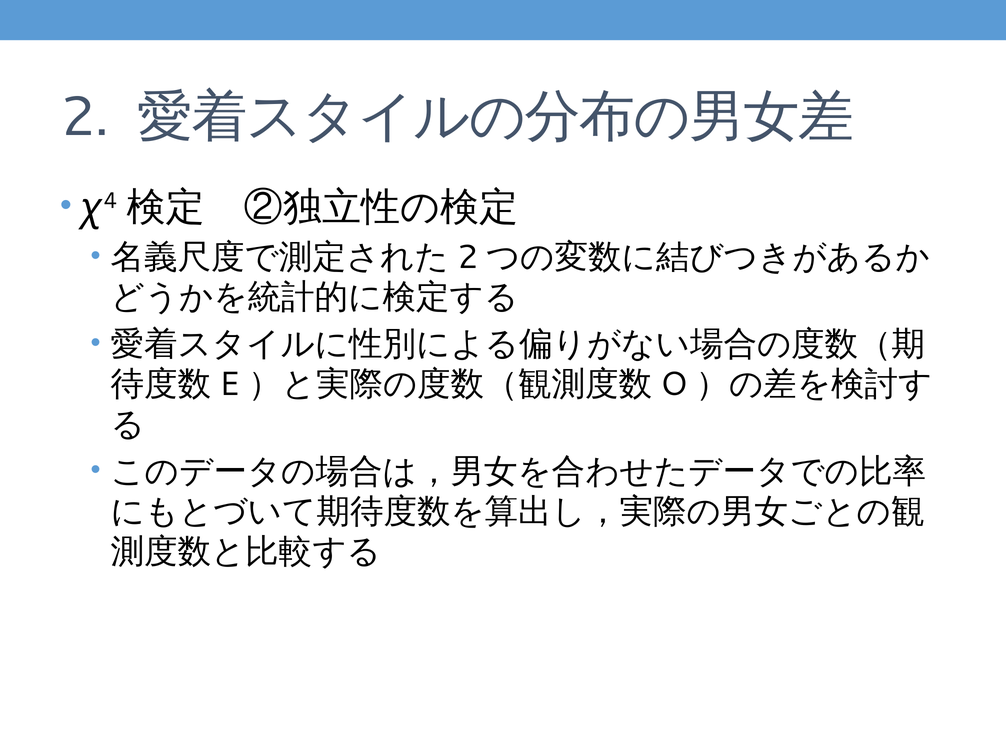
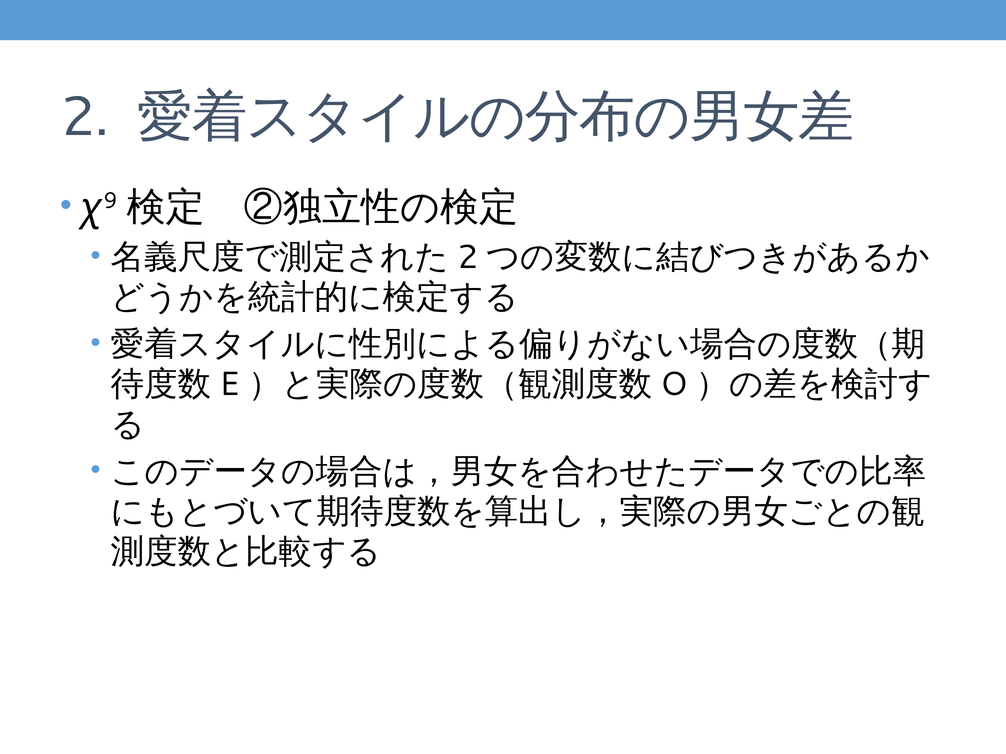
4: 4 -> 9
